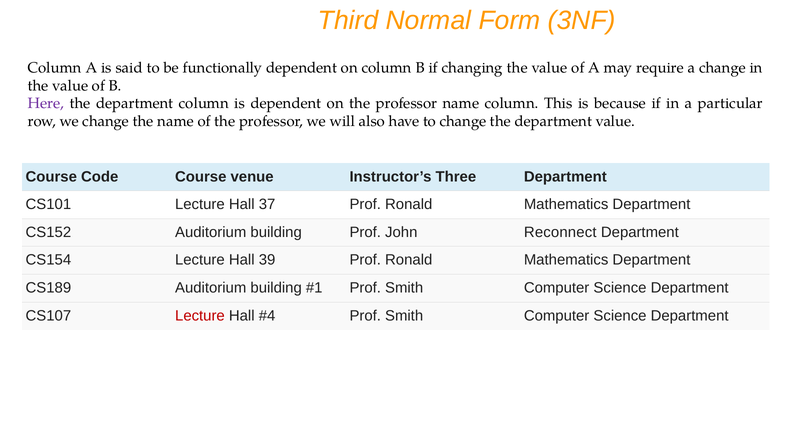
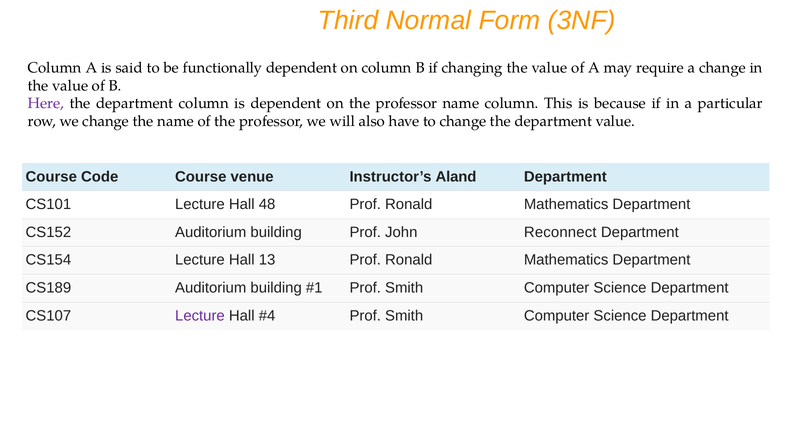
Three: Three -> Aland
37: 37 -> 48
39: 39 -> 13
Lecture at (200, 316) colour: red -> purple
